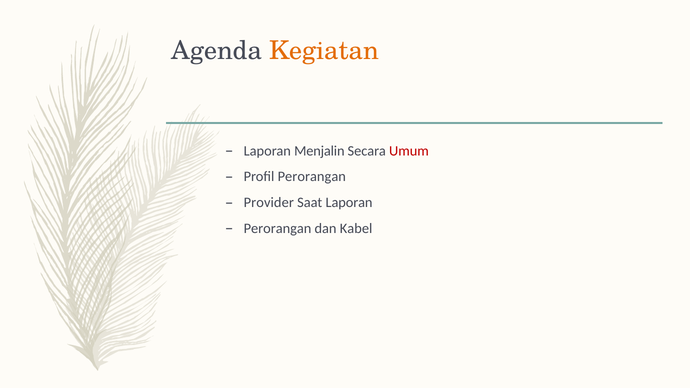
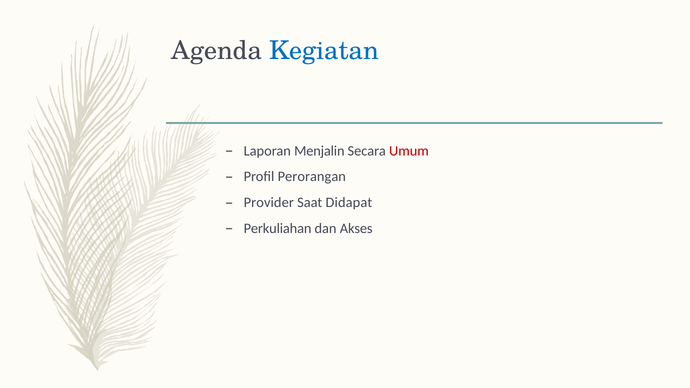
Kegiatan colour: orange -> blue
Saat Laporan: Laporan -> Didapat
Perorangan at (278, 228): Perorangan -> Perkuliahan
Kabel: Kabel -> Akses
